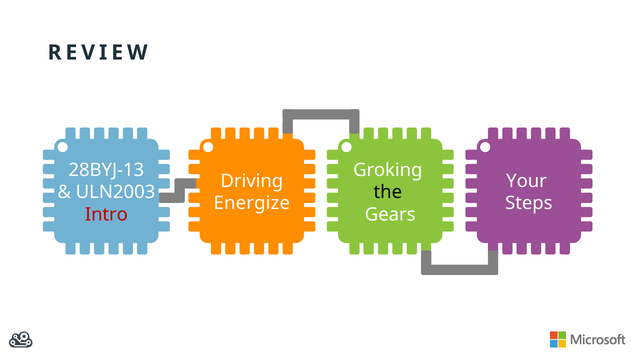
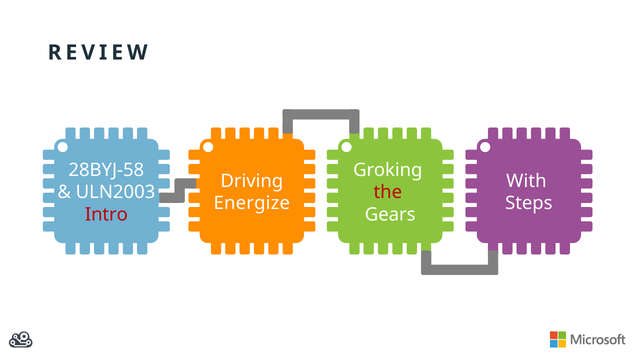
28BYJ-13: 28BYJ-13 -> 28BYJ-58
Your: Your -> With
the colour: black -> red
